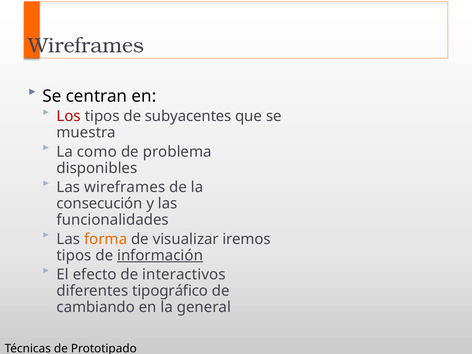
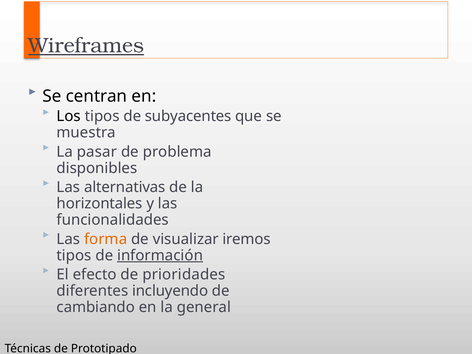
Wireframes at (86, 46) underline: none -> present
Los colour: red -> black
como: como -> pasar
Las wireframes: wireframes -> alternativas
consecución: consecución -> horizontales
interactivos: interactivos -> prioridades
tipográfico: tipográfico -> incluyendo
